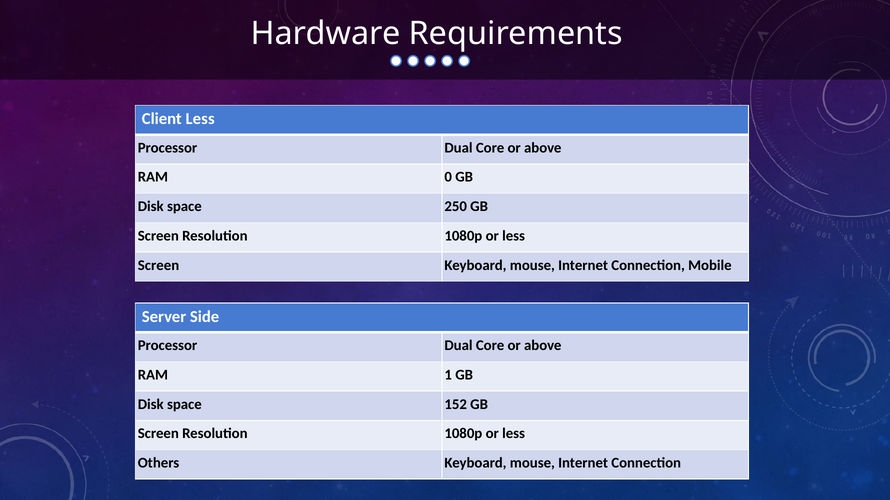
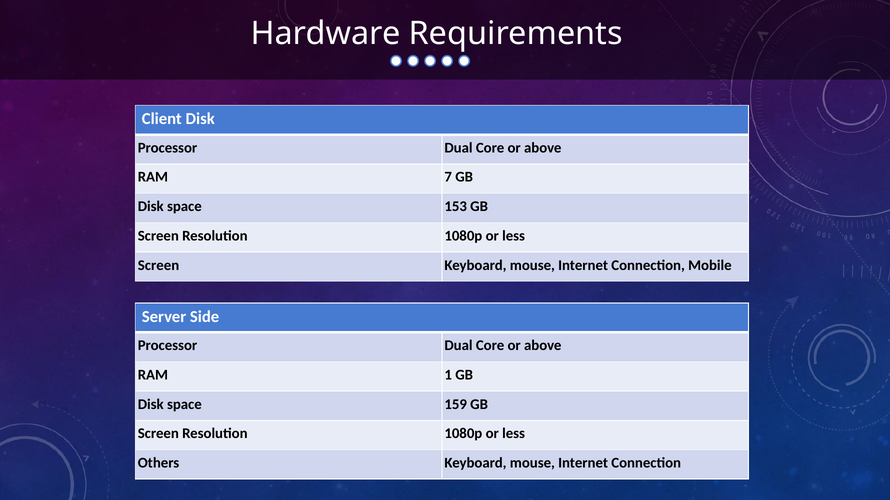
Client Less: Less -> Disk
0: 0 -> 7
250: 250 -> 153
152: 152 -> 159
